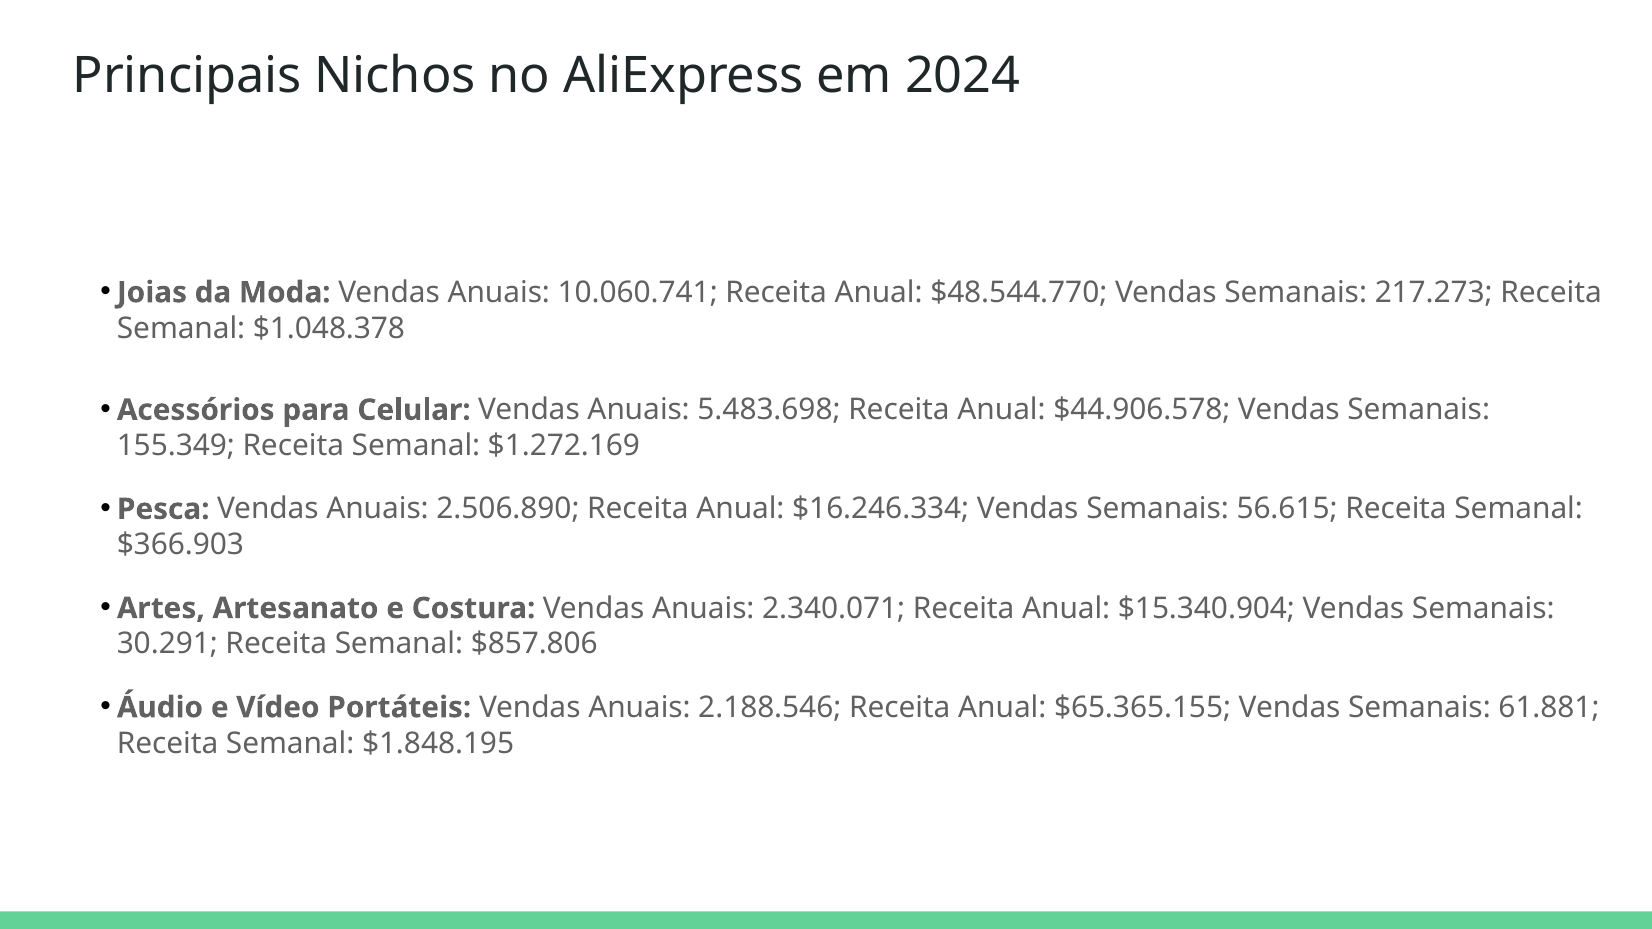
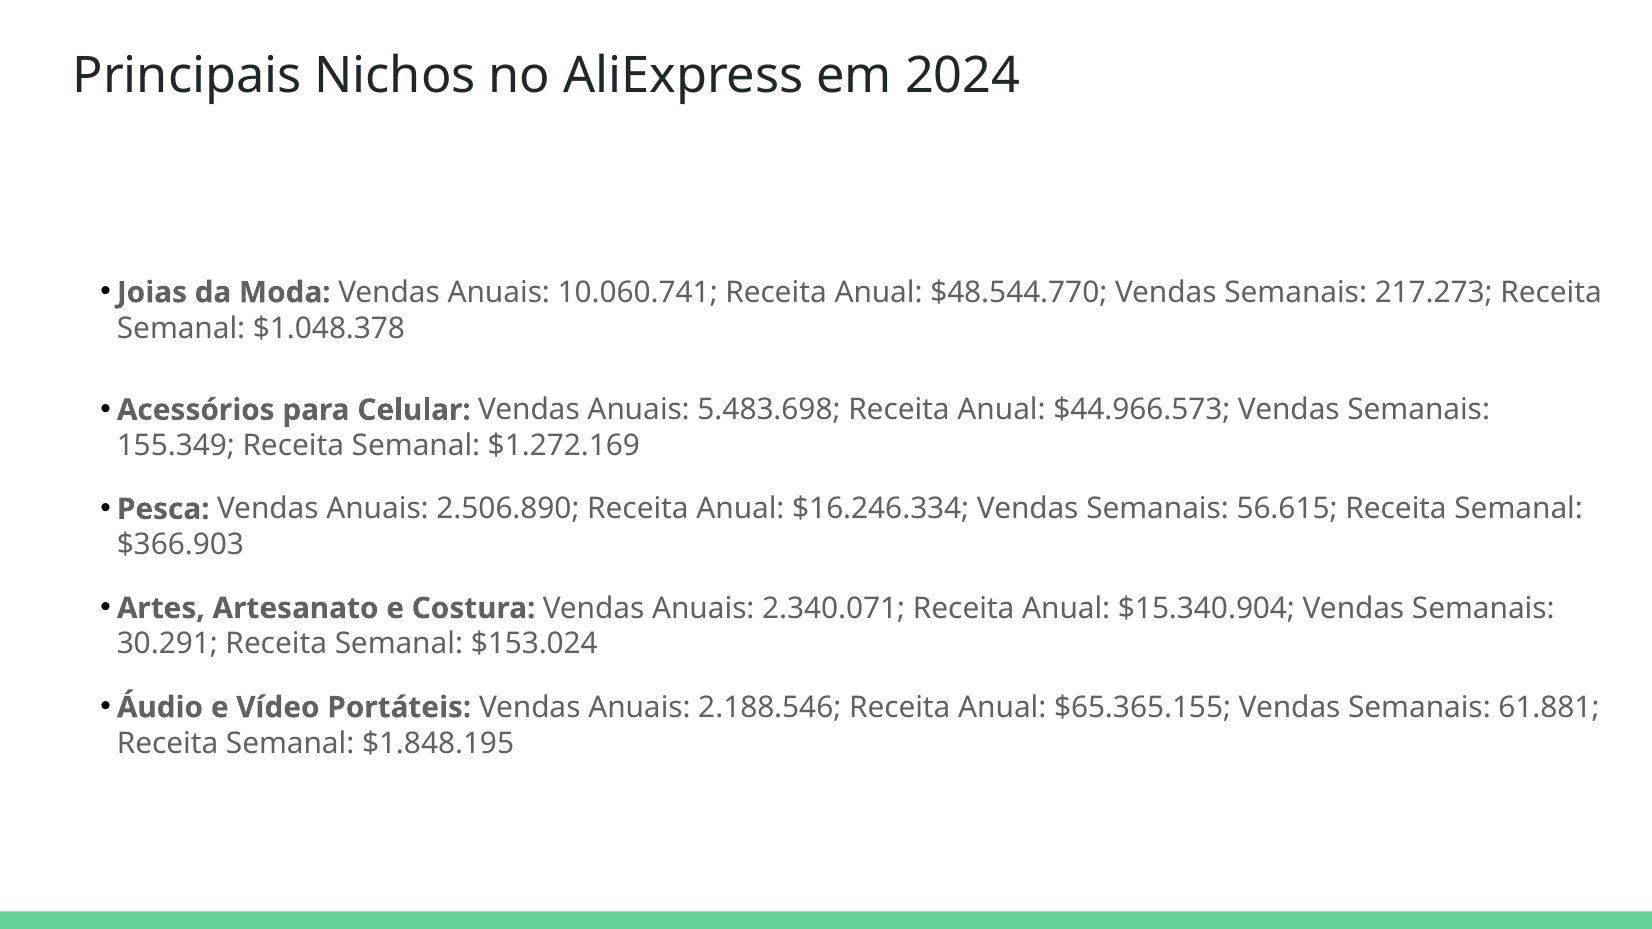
$44.906.578: $44.906.578 -> $44.966.573
$857.806: $857.806 -> $153.024
